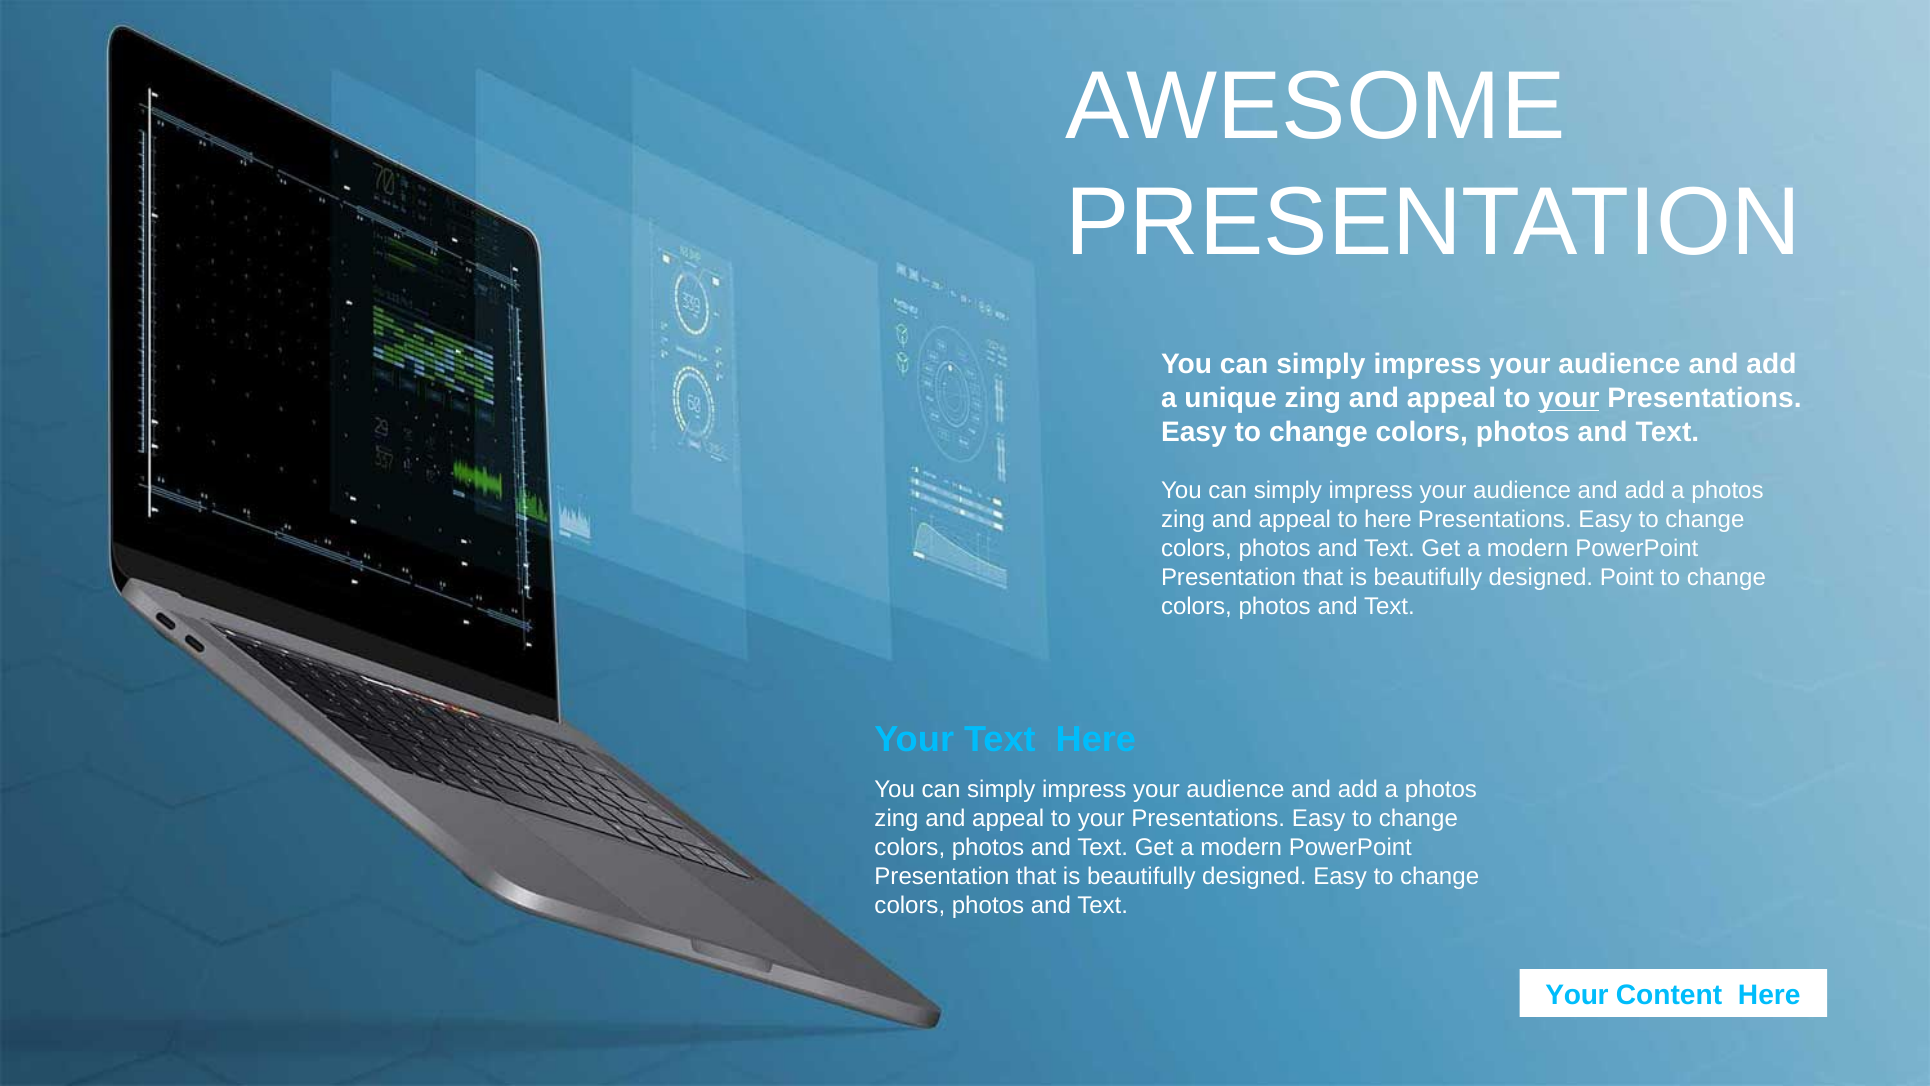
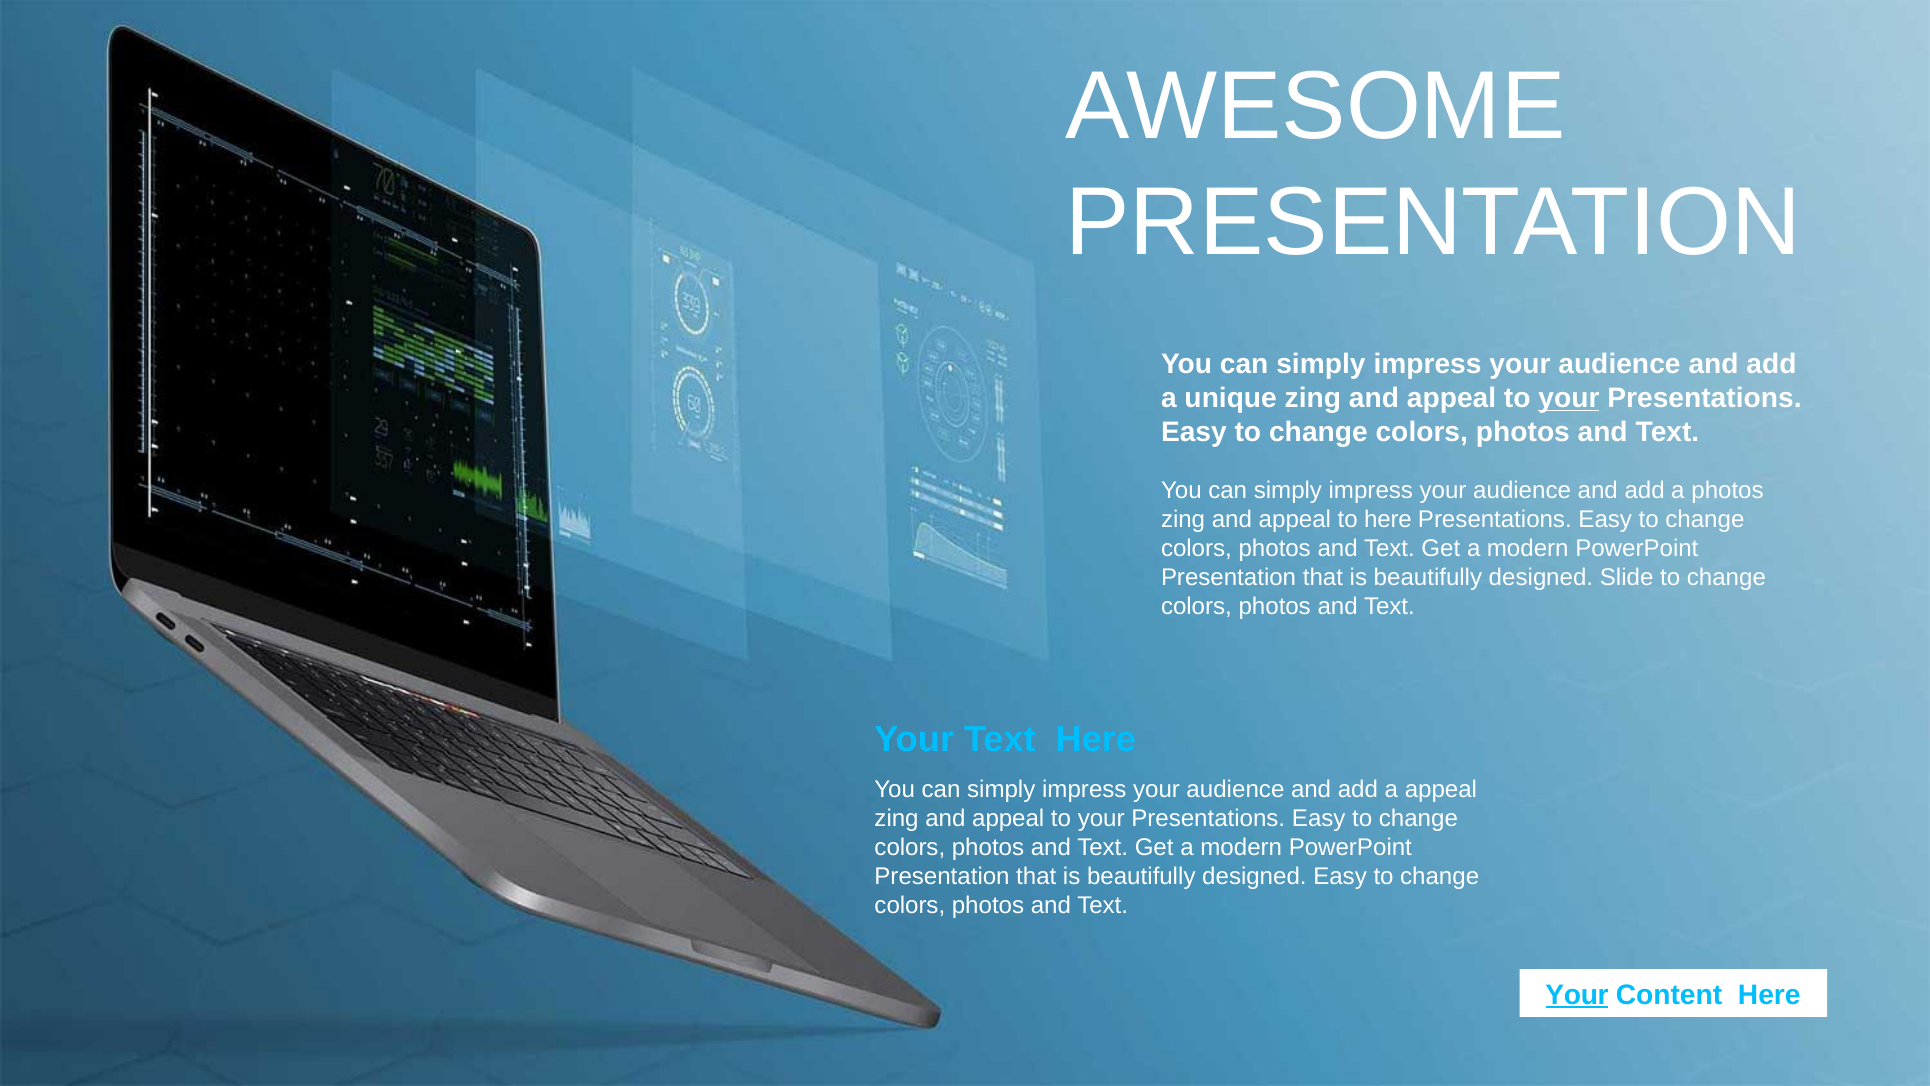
Point: Point -> Slide
photos at (1441, 790): photos -> appeal
Your at (1577, 995) underline: none -> present
